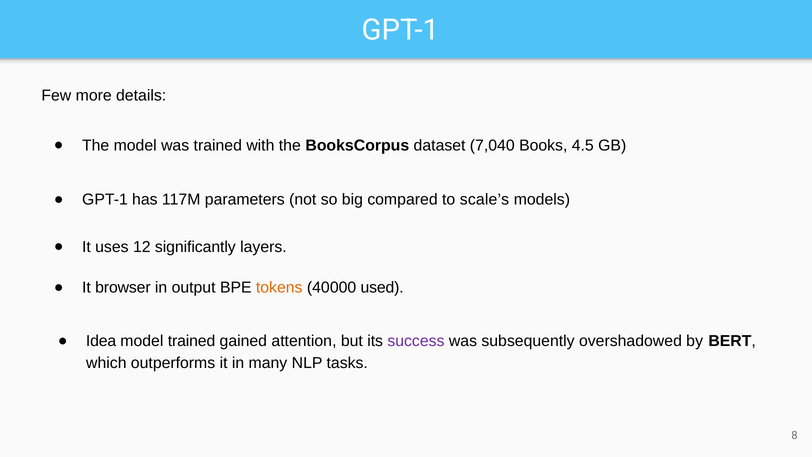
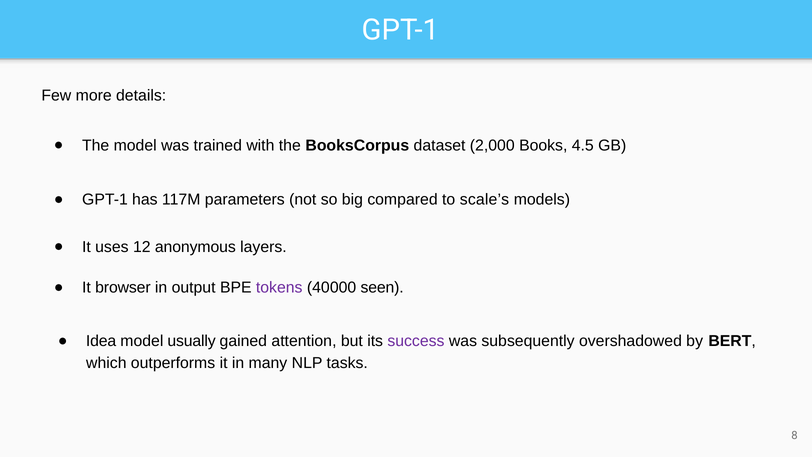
7,040: 7,040 -> 2,000
significantly: significantly -> anonymous
tokens colour: orange -> purple
used: used -> seen
model trained: trained -> usually
